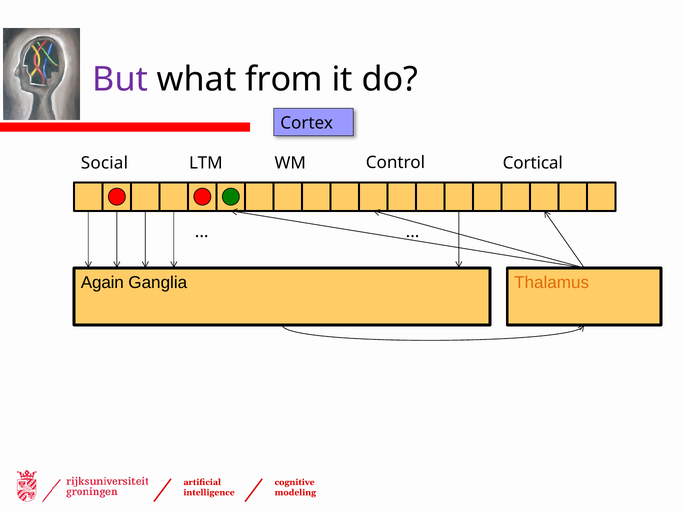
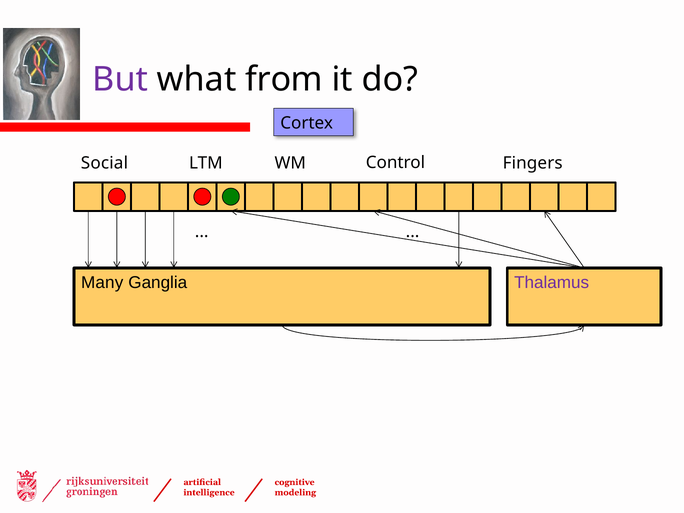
Cortical: Cortical -> Fingers
Again: Again -> Many
Thalamus colour: orange -> purple
